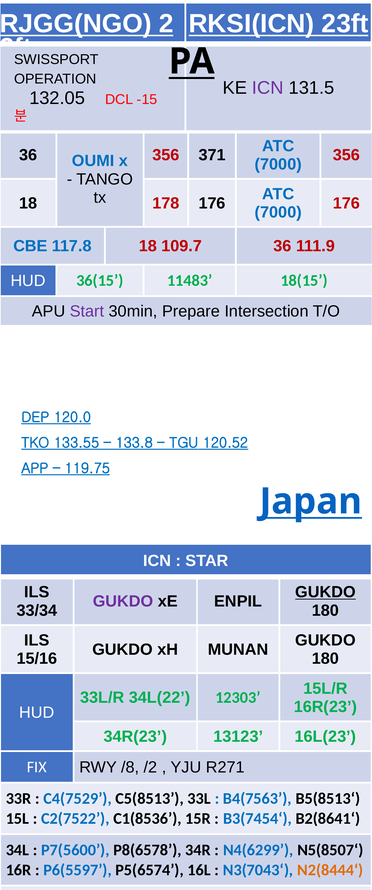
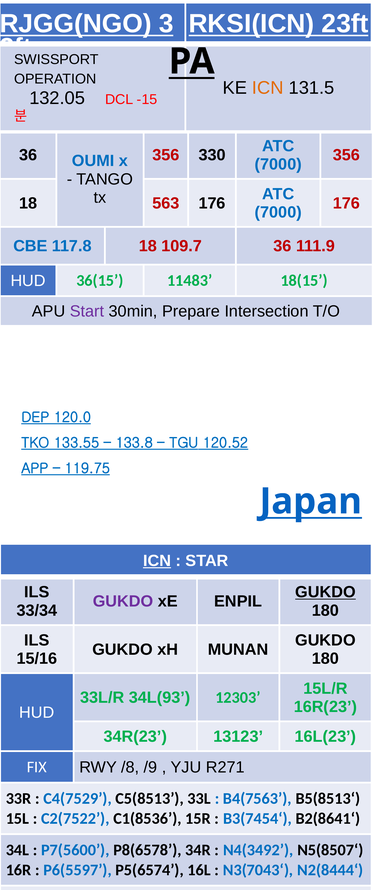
2: 2 -> 3
ICN at (268, 88) colour: purple -> orange
371: 371 -> 330
178: 178 -> 563
ICN at (157, 561) underline: none -> present
34L(22: 34L(22 -> 34L(93
/2: /2 -> /9
N4(6299: N4(6299 -> N4(3492
N2(8444‘ colour: orange -> blue
